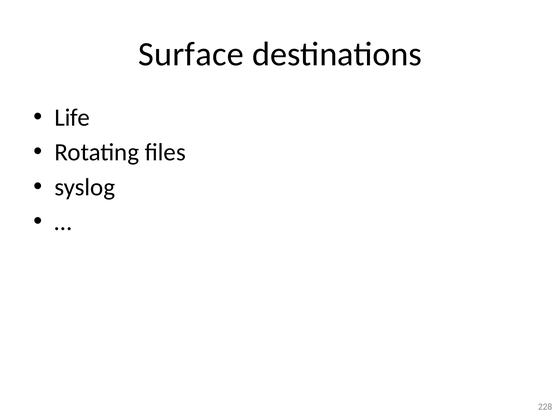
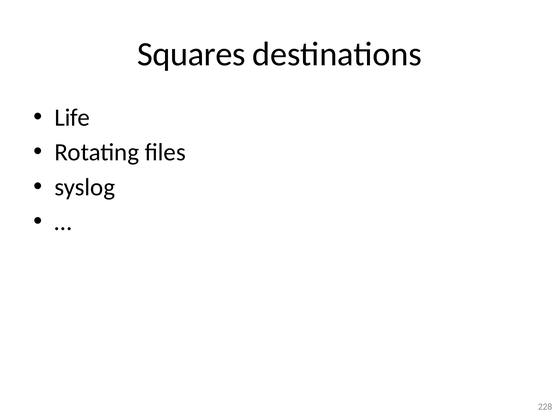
Surface: Surface -> Squares
